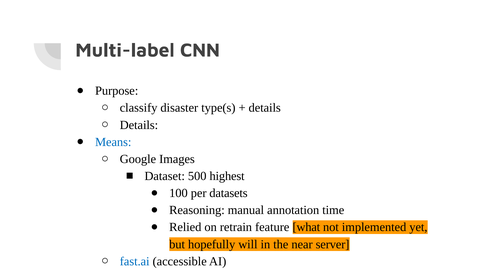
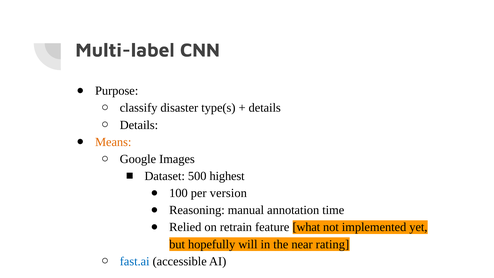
Means colour: blue -> orange
datasets: datasets -> version
server: server -> rating
